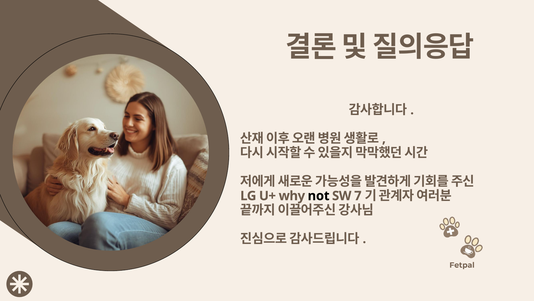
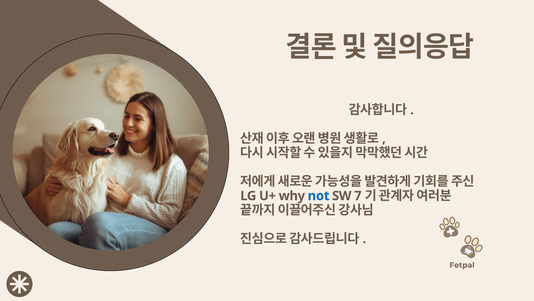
not colour: black -> blue
